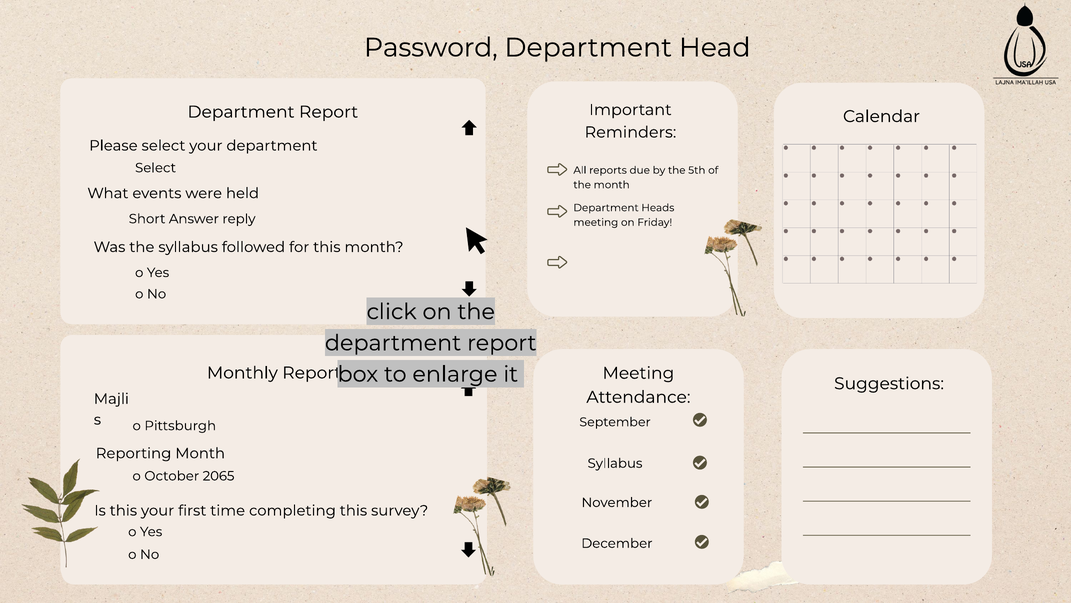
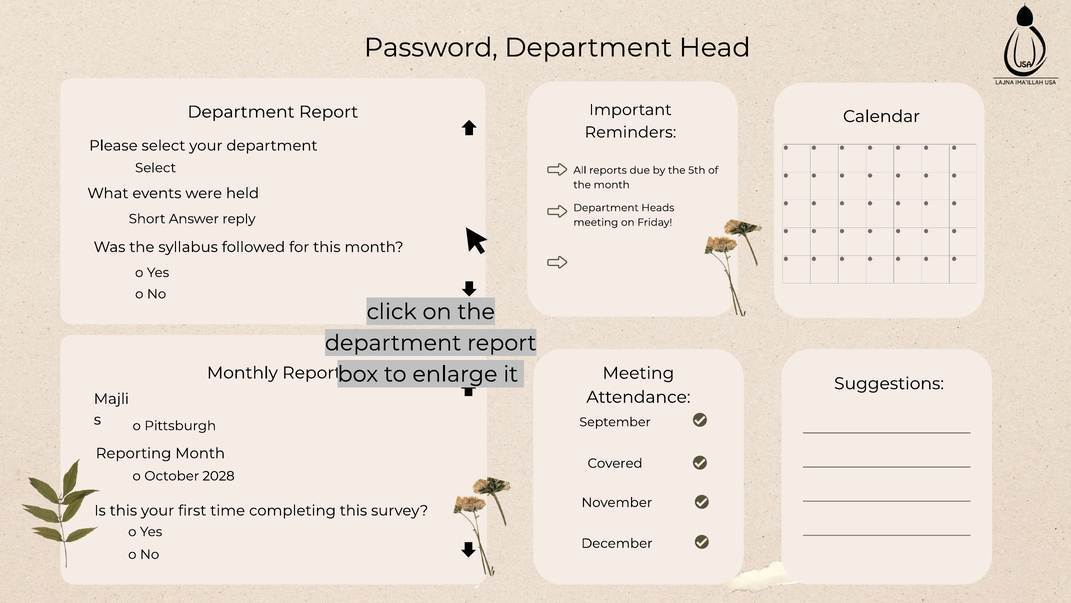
Syllabus at (615, 463): Syllabus -> Covered
2065: 2065 -> 2028
